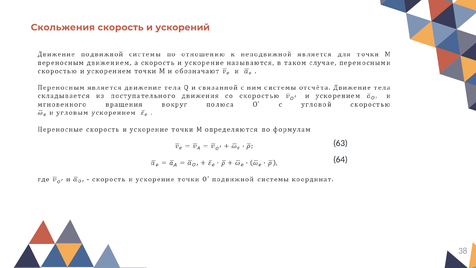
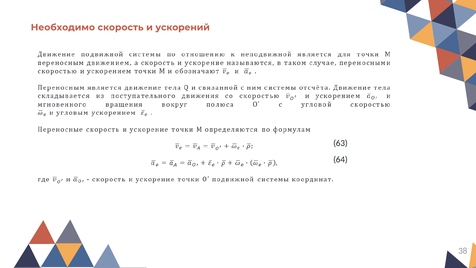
Скольжения: Скольжения -> Необходимо
